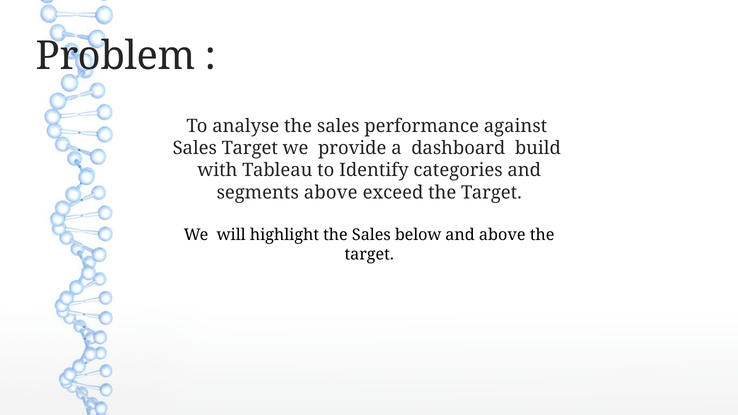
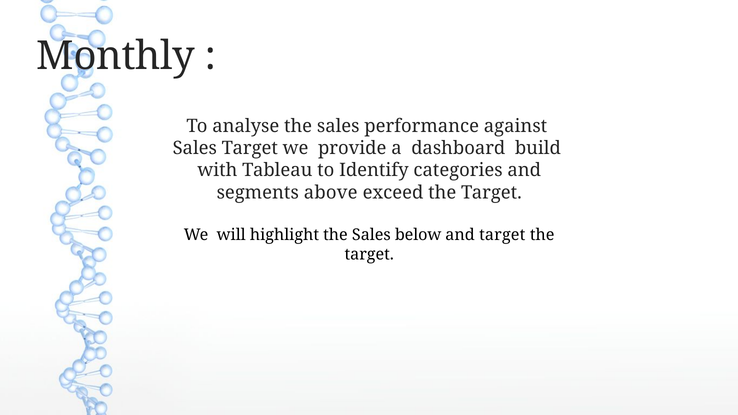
Problem: Problem -> Monthly
and above: above -> target
